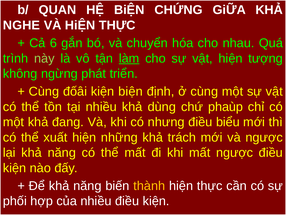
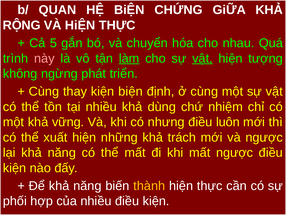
NGHE: NGHE -> RỘNG
6: 6 -> 5
này colour: light green -> pink
vật at (202, 58) underline: none -> present
đốâi: đốâi -> thay
phaùp: phaùp -> nhiệm
đang: đang -> vững
biểu: biểu -> luôn
